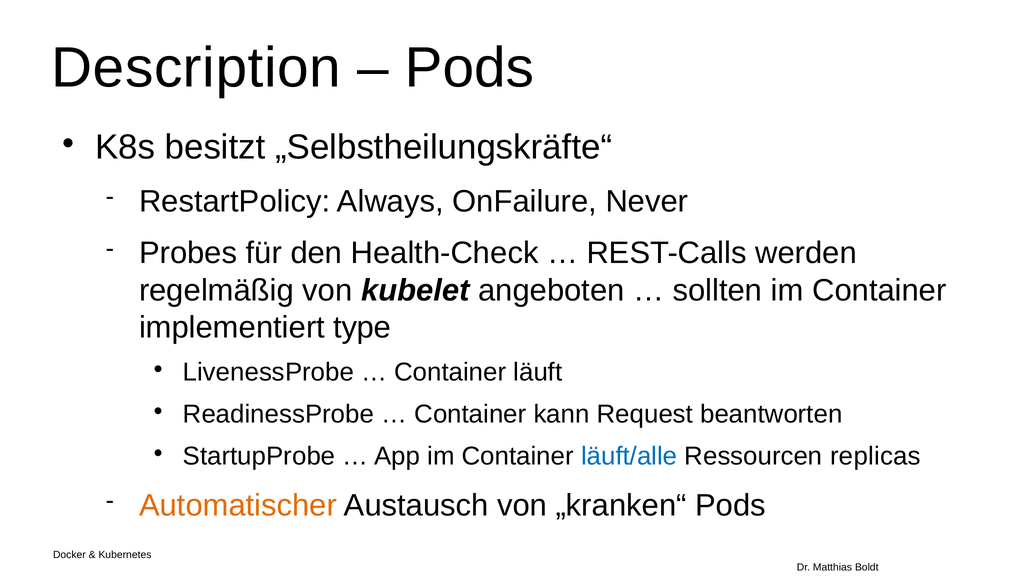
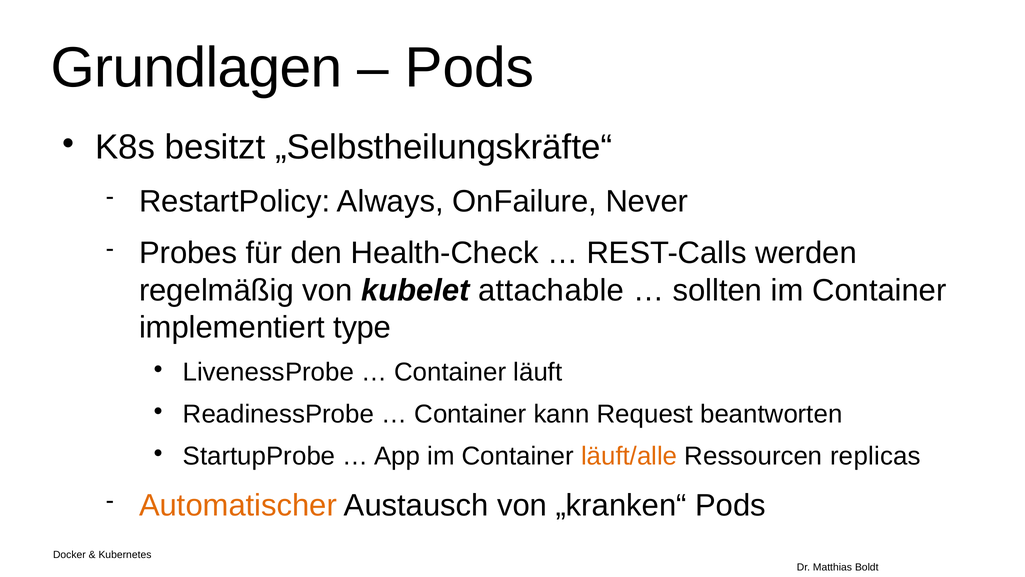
Description: Description -> Grundlagen
angeboten: angeboten -> attachable
läuft/alle colour: blue -> orange
